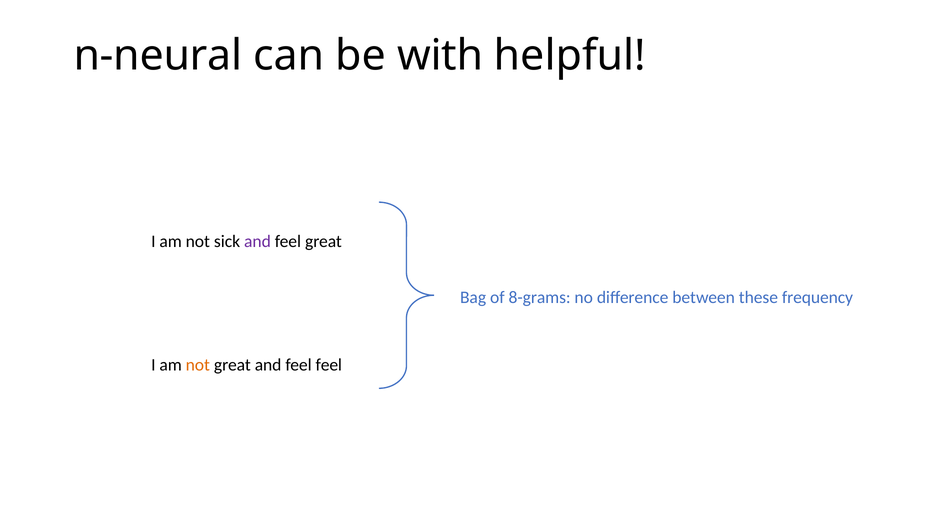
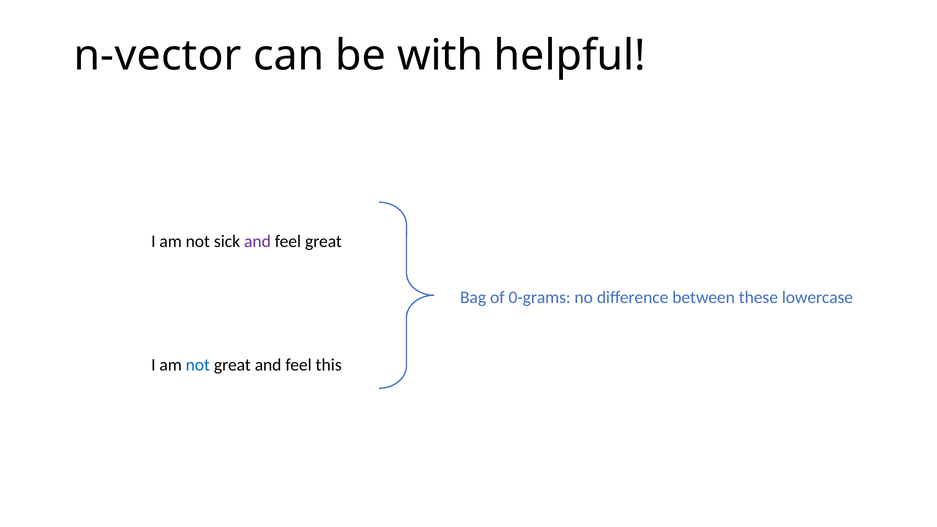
n-neural: n-neural -> n-vector
8-grams: 8-grams -> 0-grams
frequency: frequency -> lowercase
not at (198, 365) colour: orange -> blue
feel feel: feel -> this
